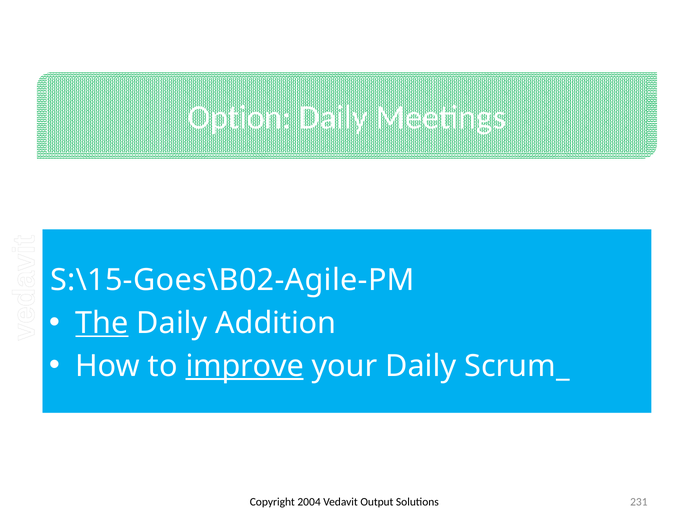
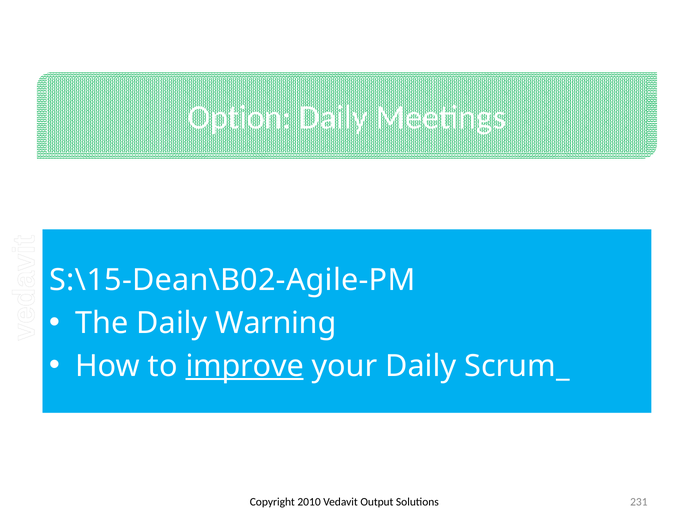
S:\15-Goes\B02-Agile-PM: S:\15-Goes\B02-Agile-PM -> S:\15-Dean\B02-Agile-PM
The underline: present -> none
Addition: Addition -> Warning
2004: 2004 -> 2010
